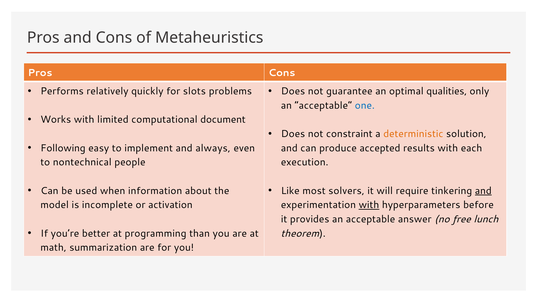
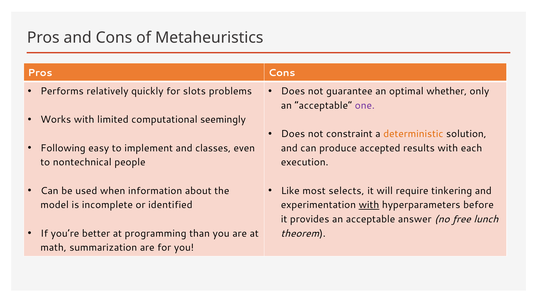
qualities: qualities -> whether
one colour: blue -> purple
document: document -> seemingly
always: always -> classes
solvers: solvers -> selects
and at (483, 191) underline: present -> none
activation: activation -> identified
